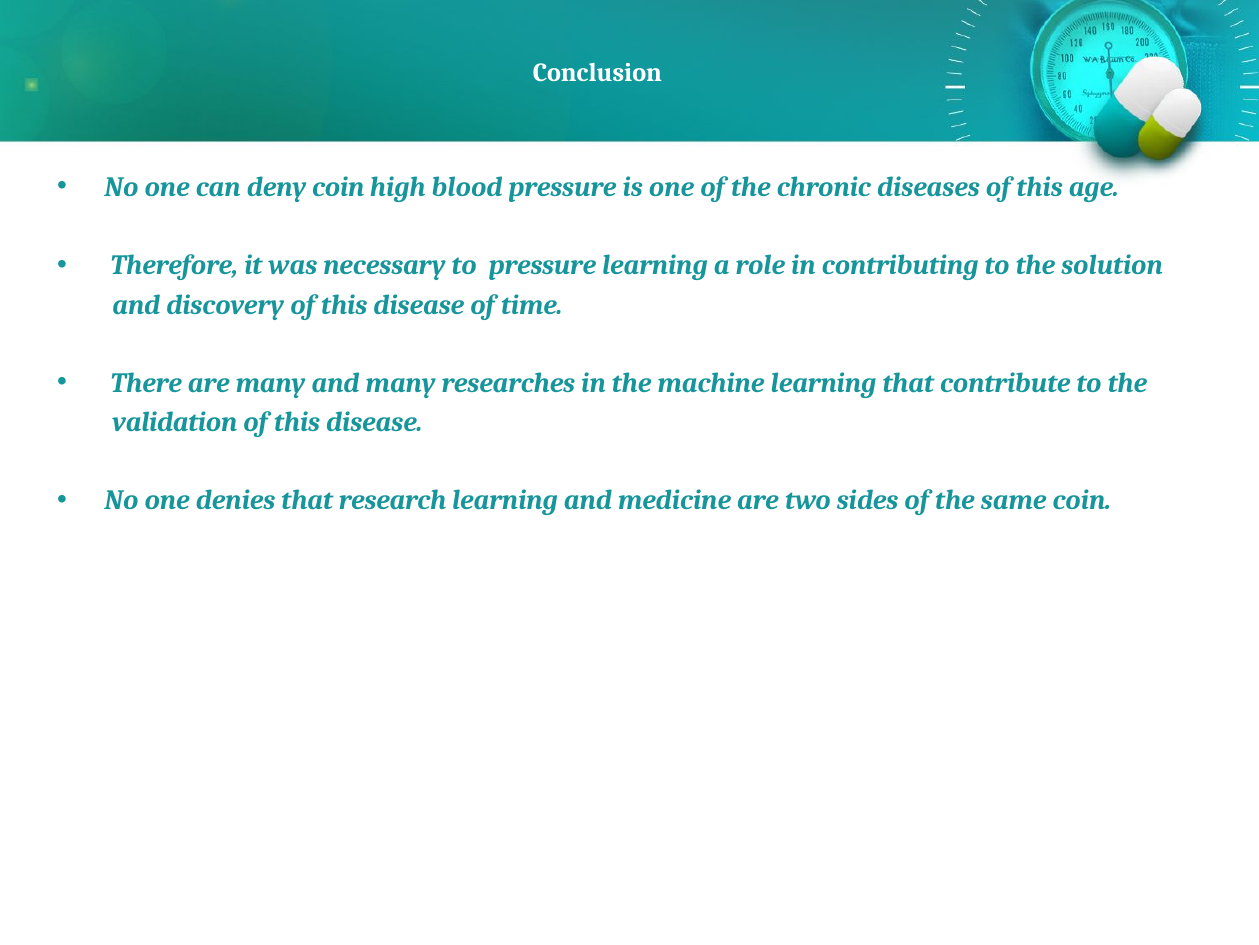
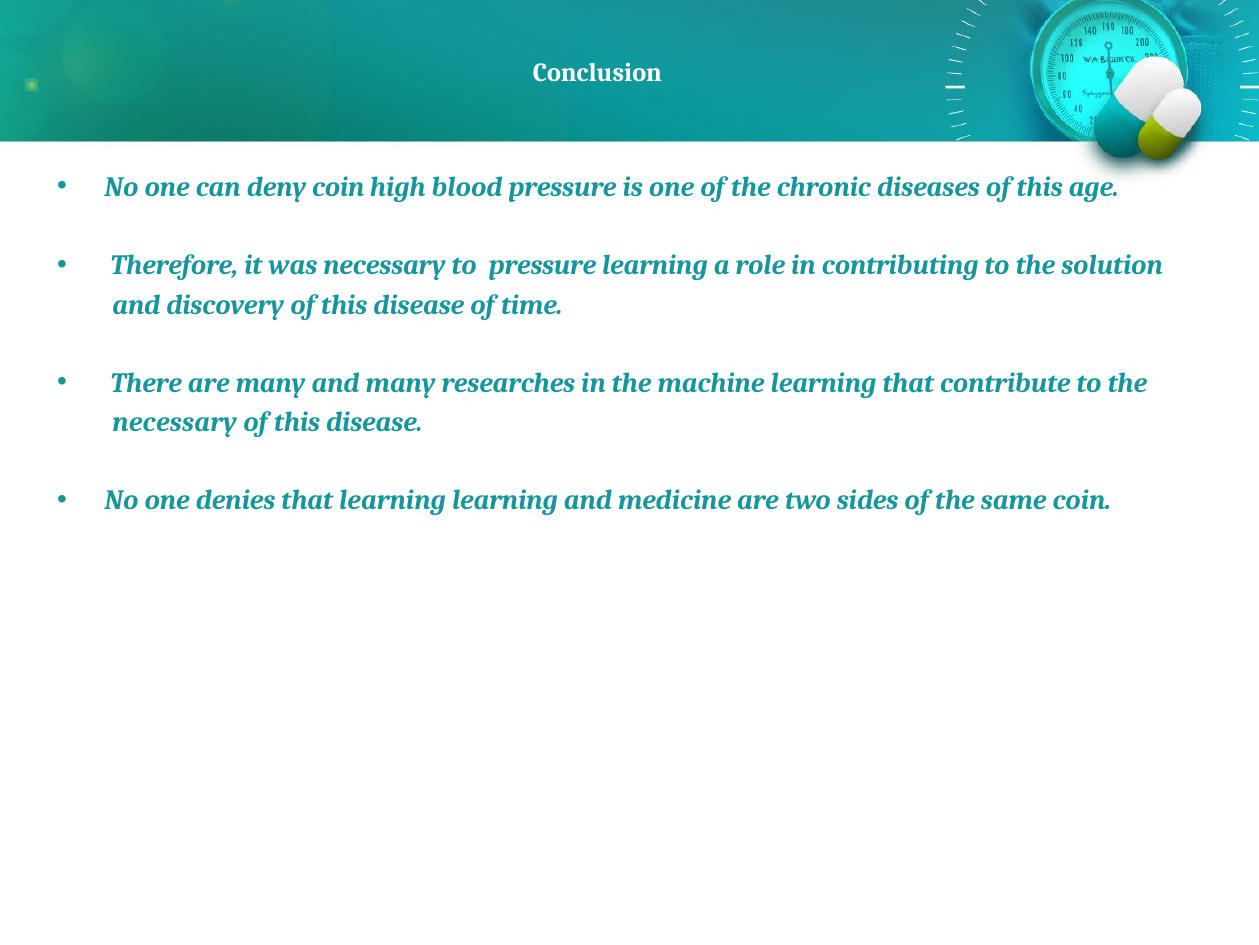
validation at (175, 422): validation -> necessary
that research: research -> learning
